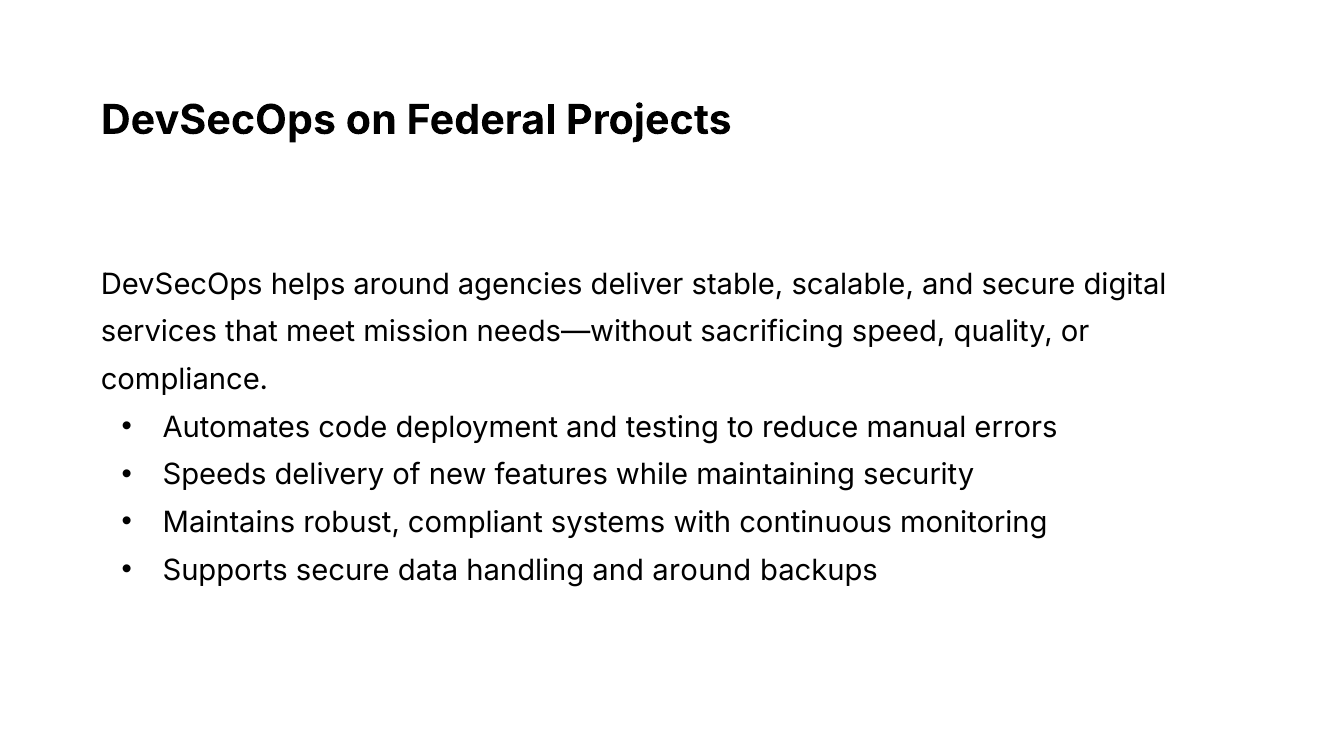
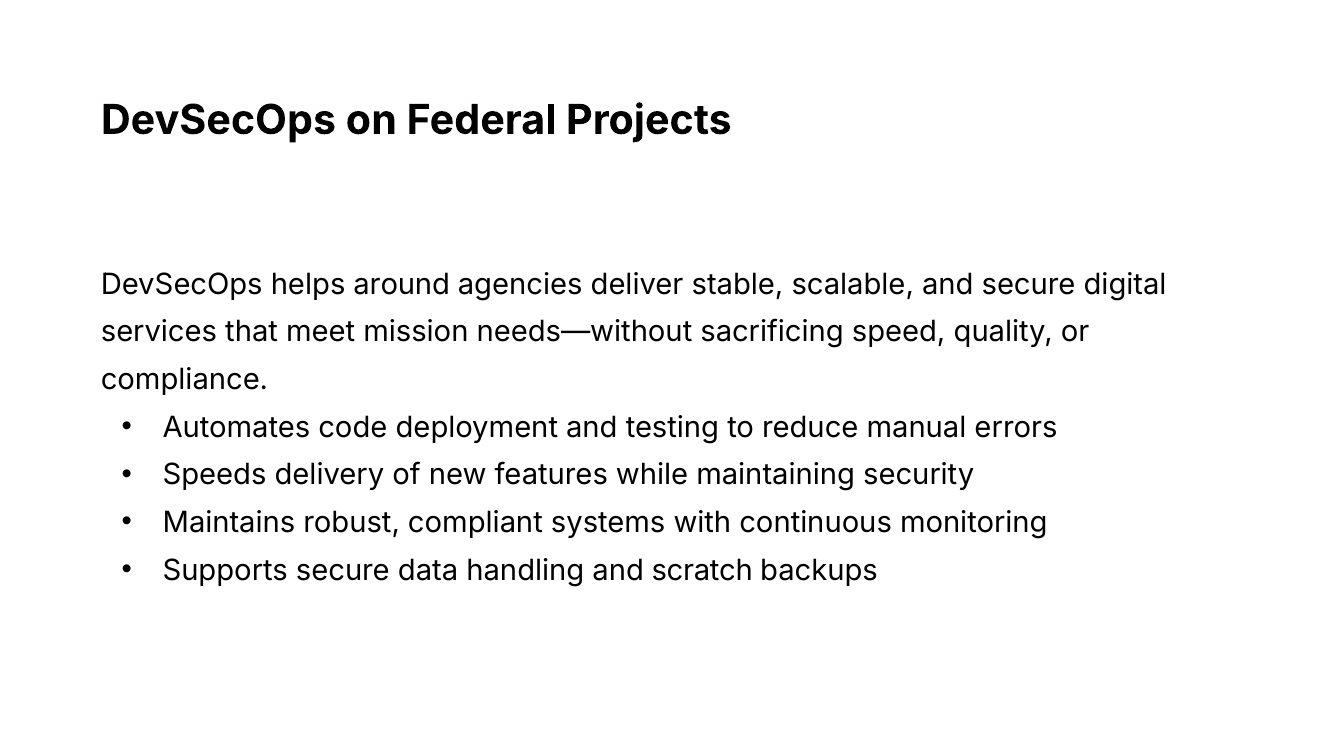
and around: around -> scratch
